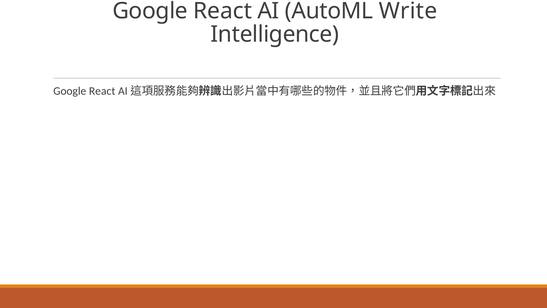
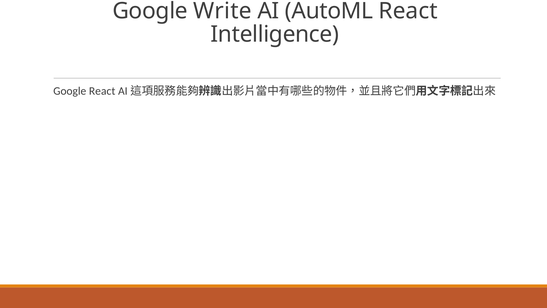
React at (223, 11): React -> Write
AutoML Write: Write -> React
